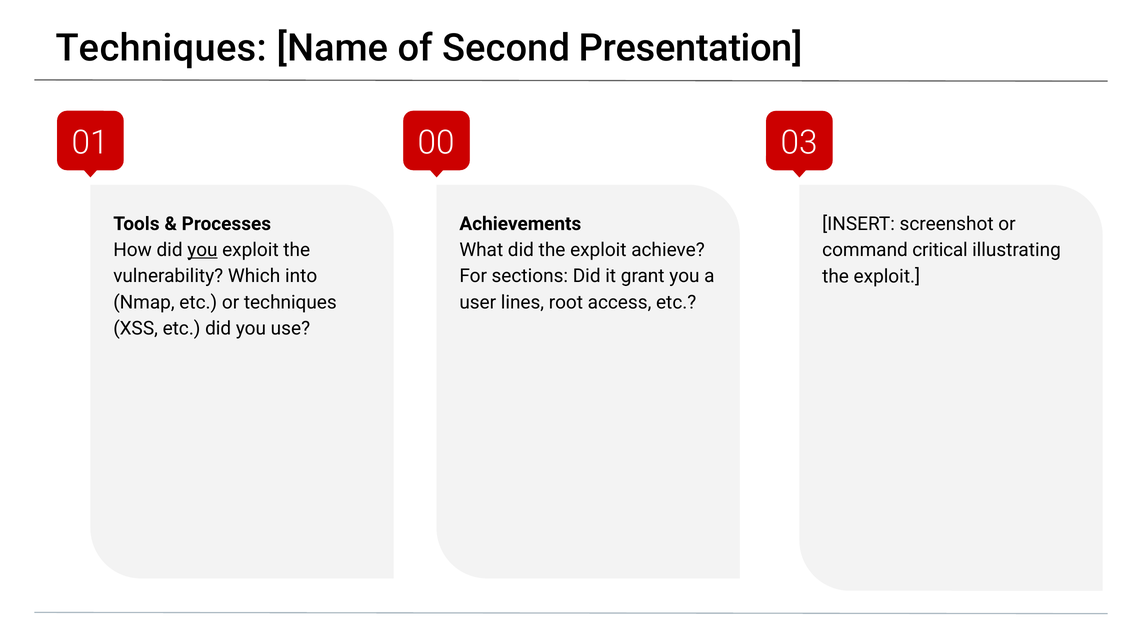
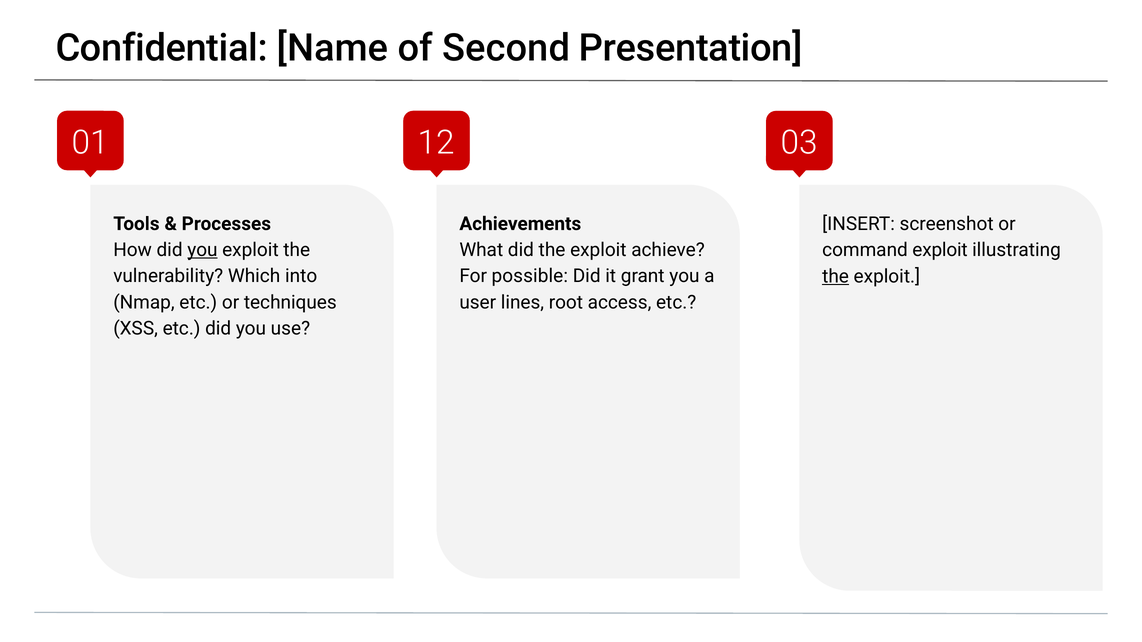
Techniques at (161, 48): Techniques -> Confidential
00: 00 -> 12
command critical: critical -> exploit
sections: sections -> possible
the at (836, 276) underline: none -> present
